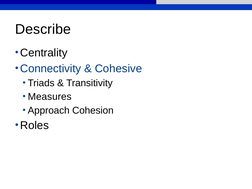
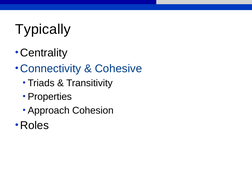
Describe: Describe -> Typically
Measures: Measures -> Properties
